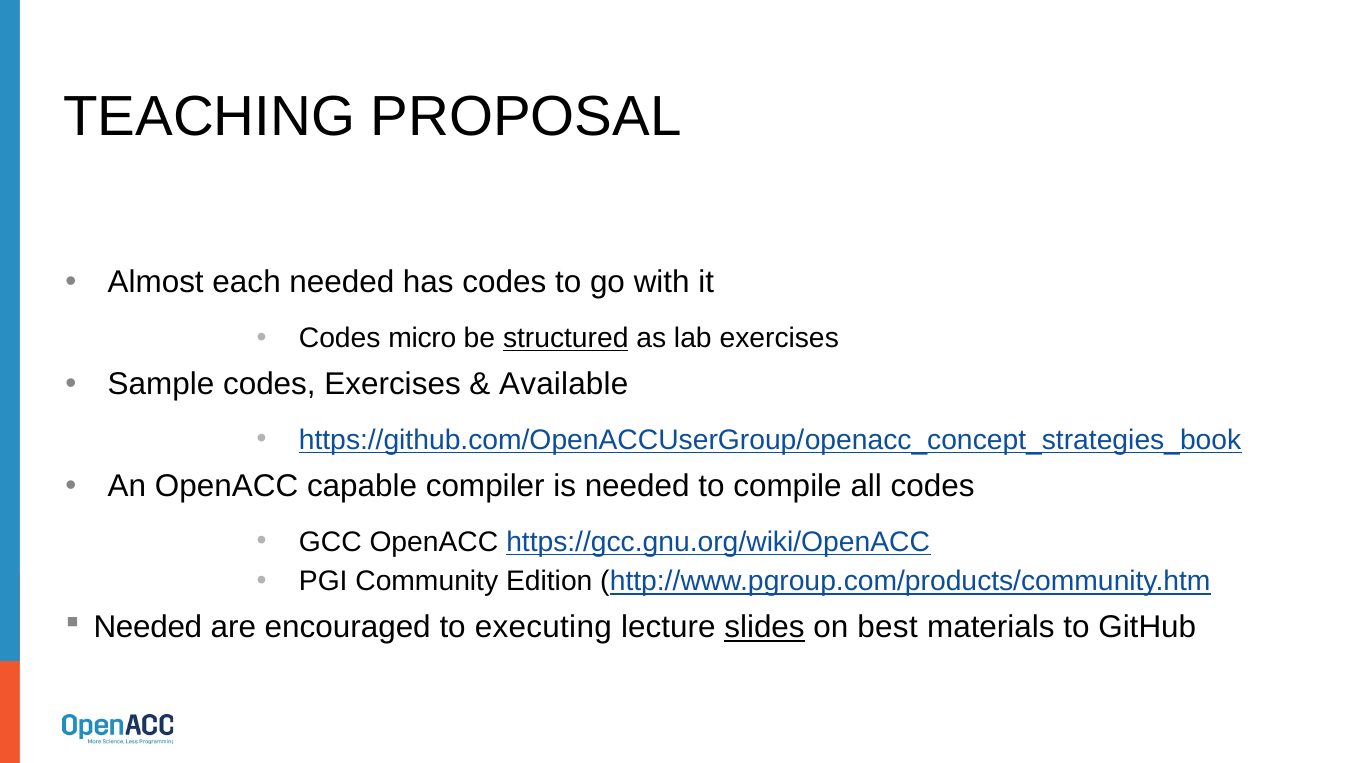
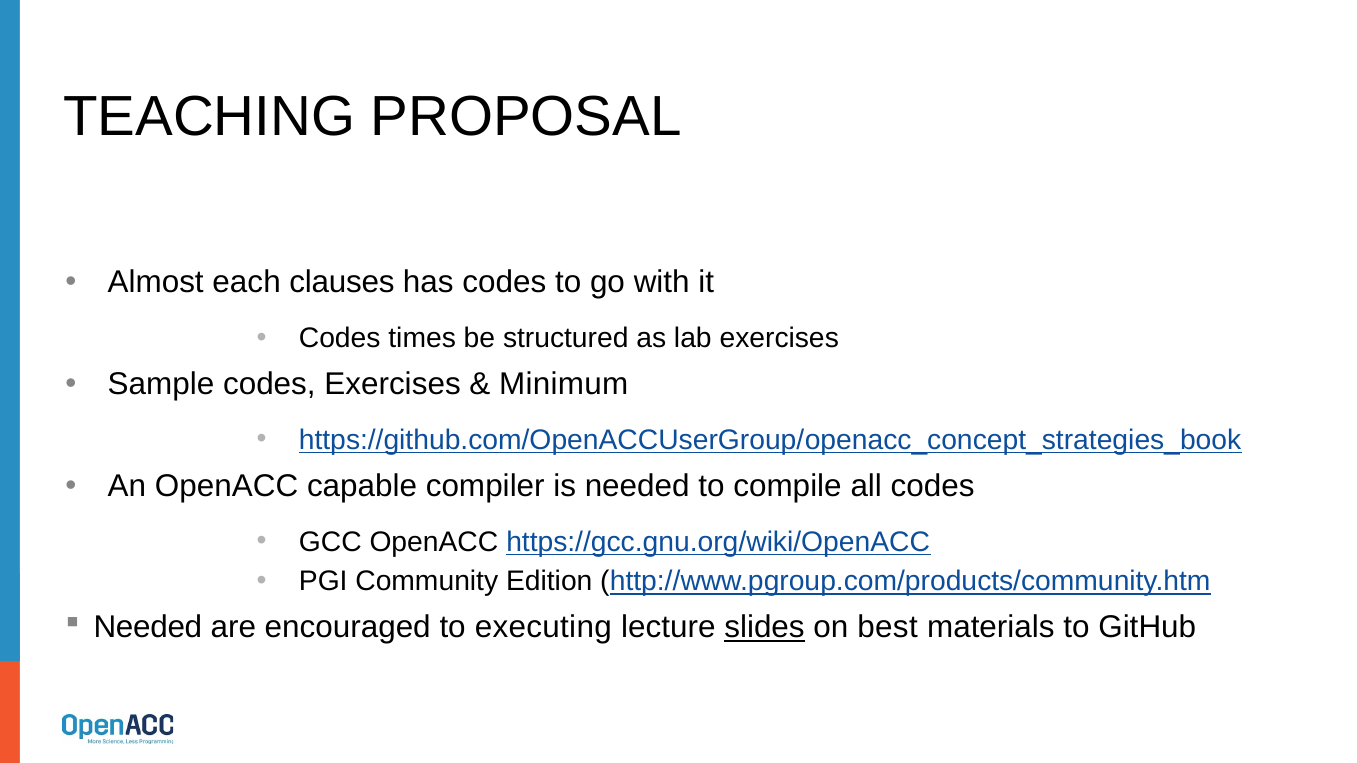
each needed: needed -> clauses
micro: micro -> times
structured underline: present -> none
Available: Available -> Minimum
